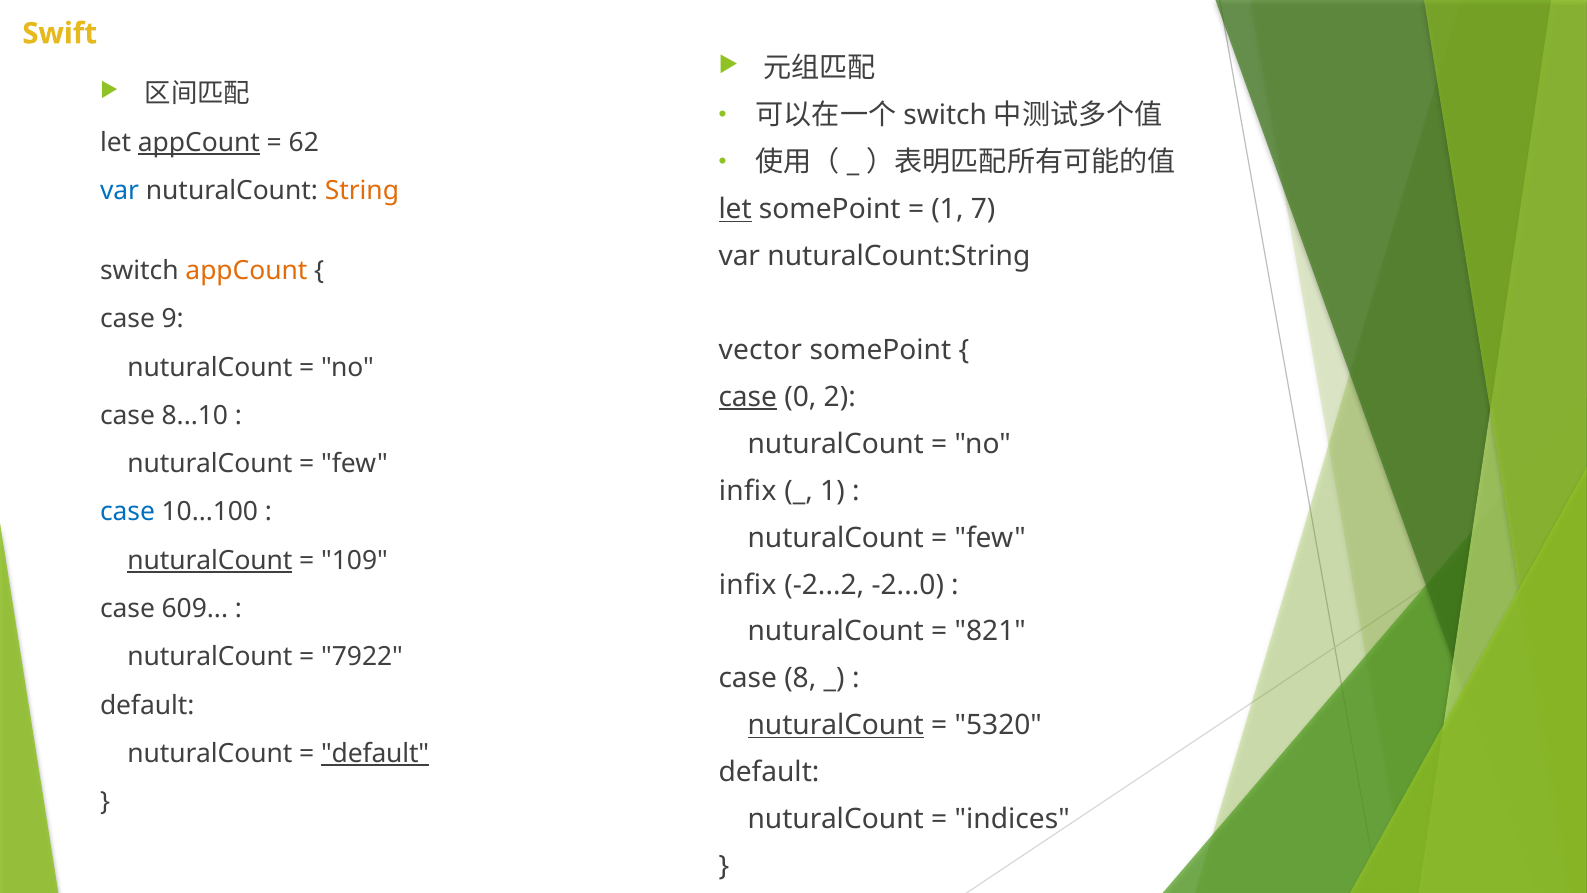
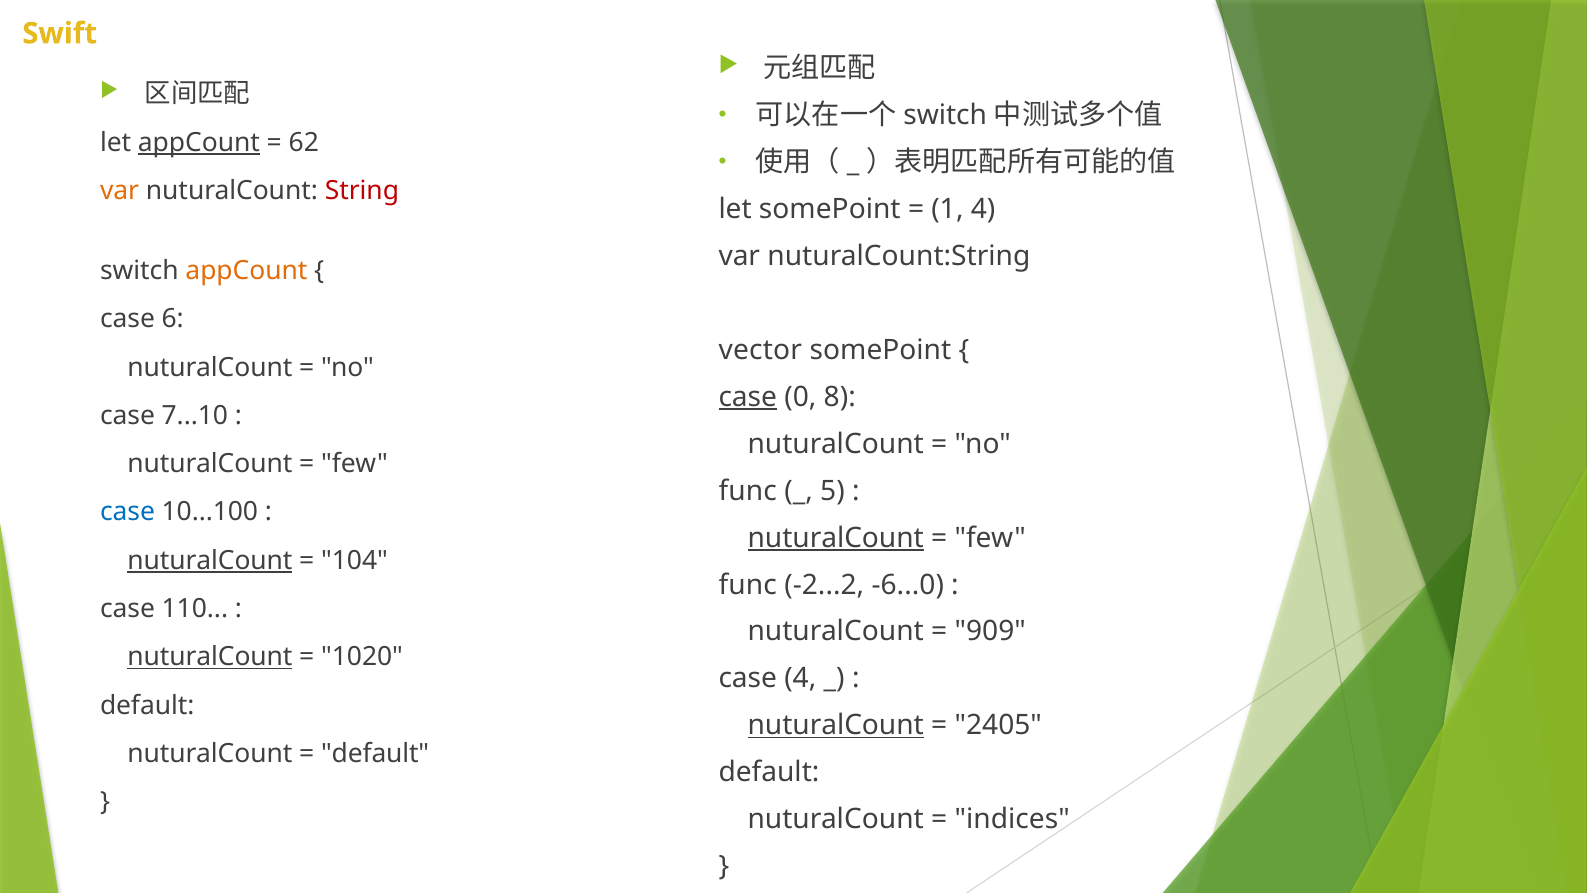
var at (120, 191) colour: blue -> orange
String colour: orange -> red
let at (735, 209) underline: present -> none
1 7: 7 -> 4
9: 9 -> 6
2: 2 -> 8
8...10: 8...10 -> 7...10
infix at (748, 491): infix -> func
1 at (832, 491): 1 -> 5
nuturalCount at (836, 538) underline: none -> present
109: 109 -> 104
infix at (748, 585): infix -> func
-2...0: -2...0 -> -6...0
609: 609 -> 110
821: 821 -> 909
nuturalCount at (210, 657) underline: none -> present
7922: 7922 -> 1020
case 8: 8 -> 4
5320: 5320 -> 2405
default at (375, 753) underline: present -> none
